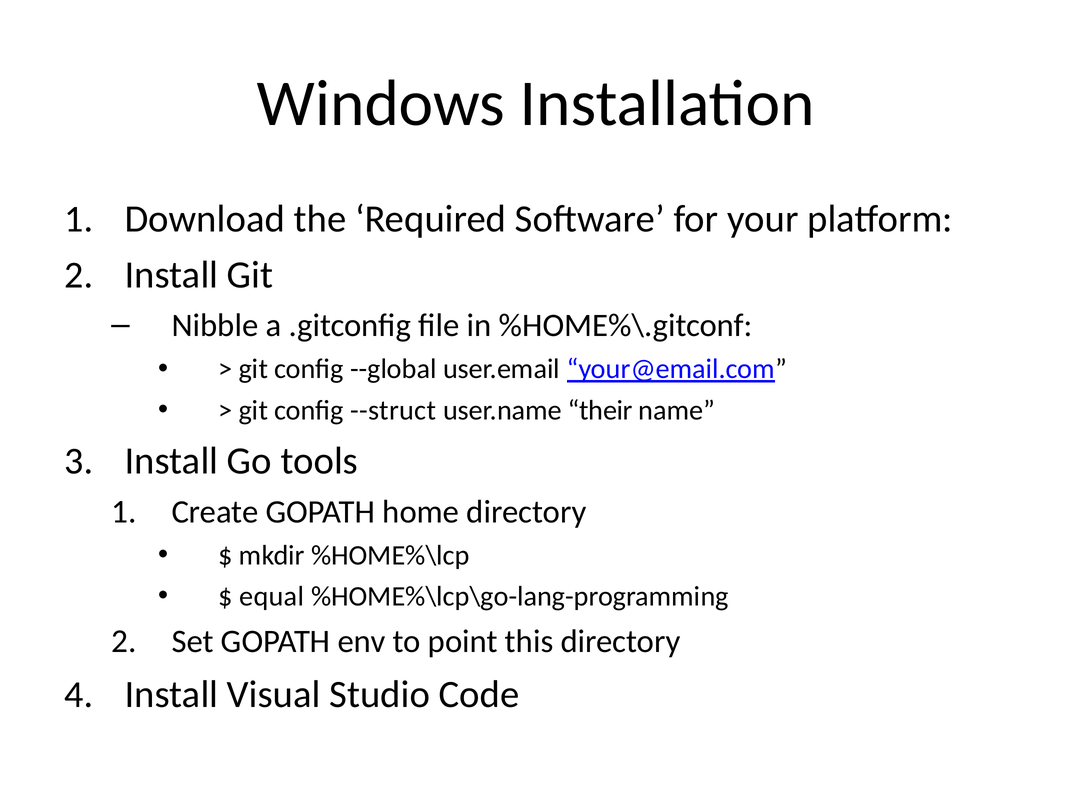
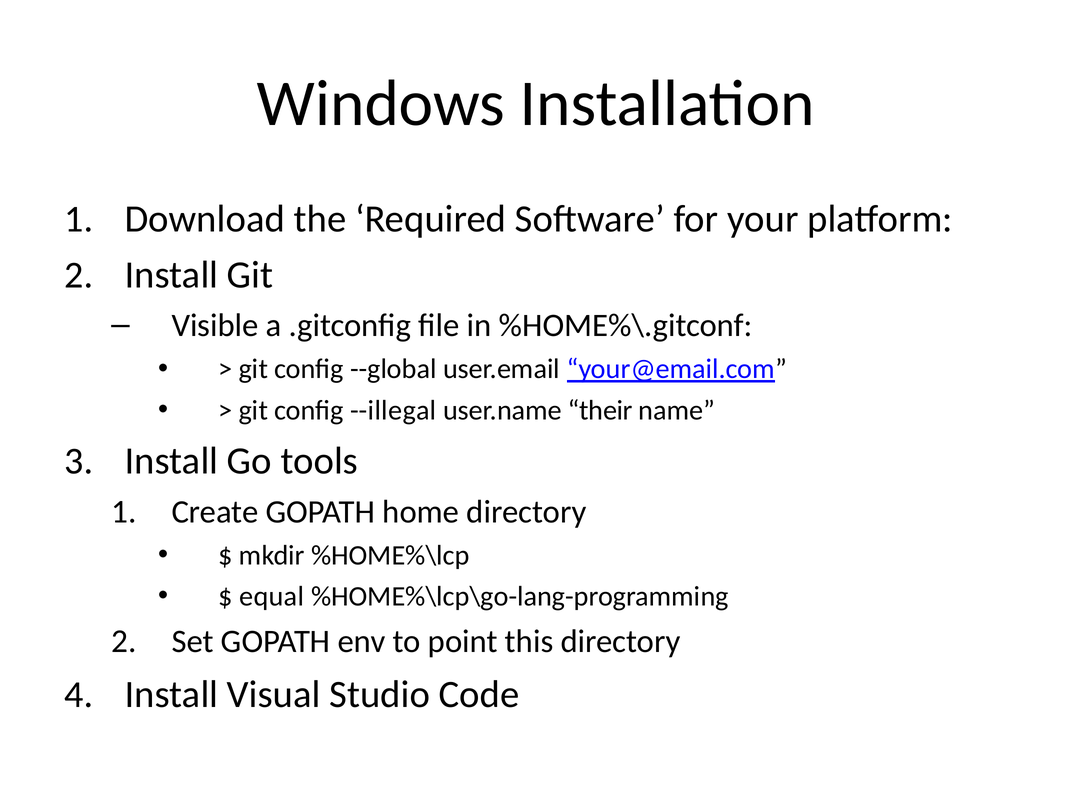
Nibble: Nibble -> Visible
--struct: --struct -> --illegal
